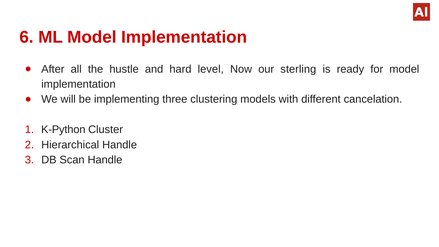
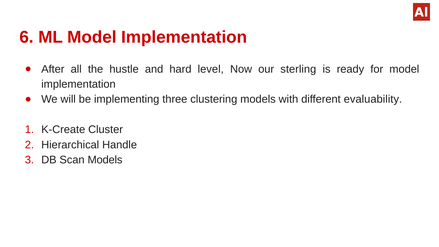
cancelation: cancelation -> evaluability
K-Python: K-Python -> K-Create
Scan Handle: Handle -> Models
